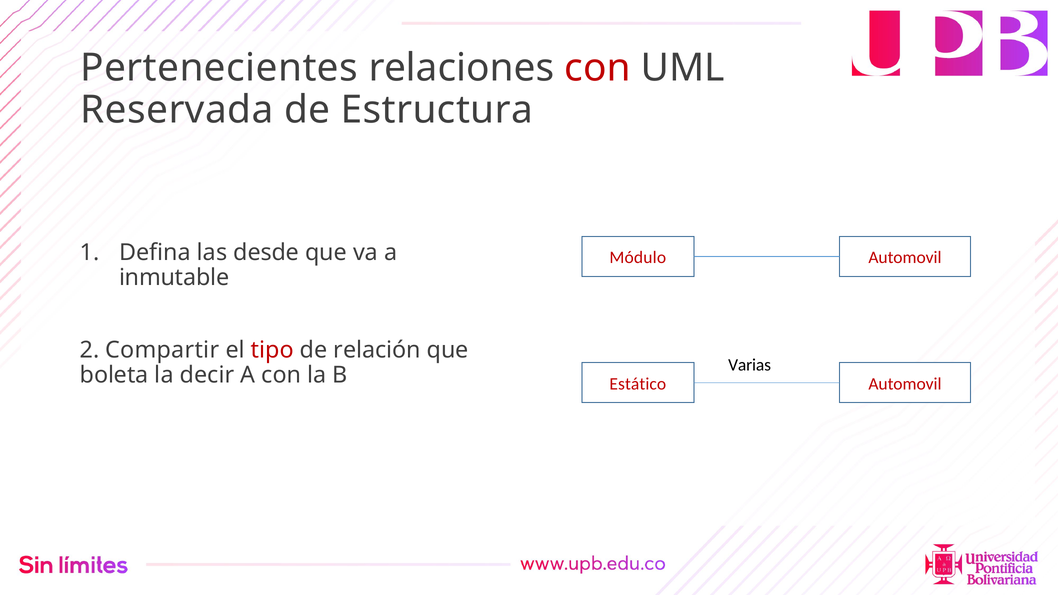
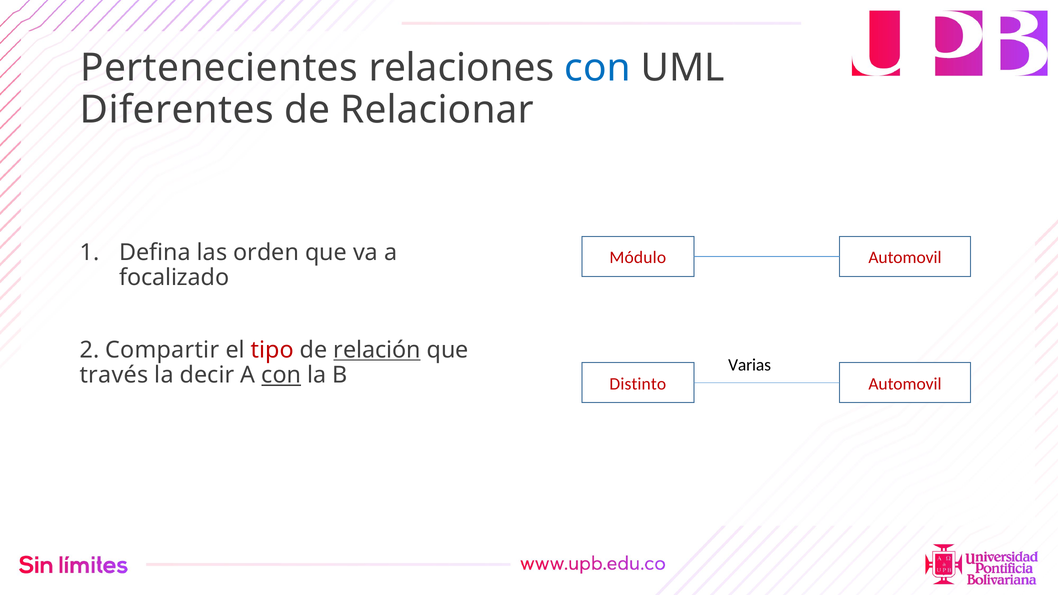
con at (598, 68) colour: red -> blue
Reservada: Reservada -> Diferentes
Estructura: Estructura -> Relacionar
desde: desde -> orden
inmutable: inmutable -> focalizado
relación underline: none -> present
boleta: boleta -> través
con at (281, 375) underline: none -> present
Estático: Estático -> Distinto
